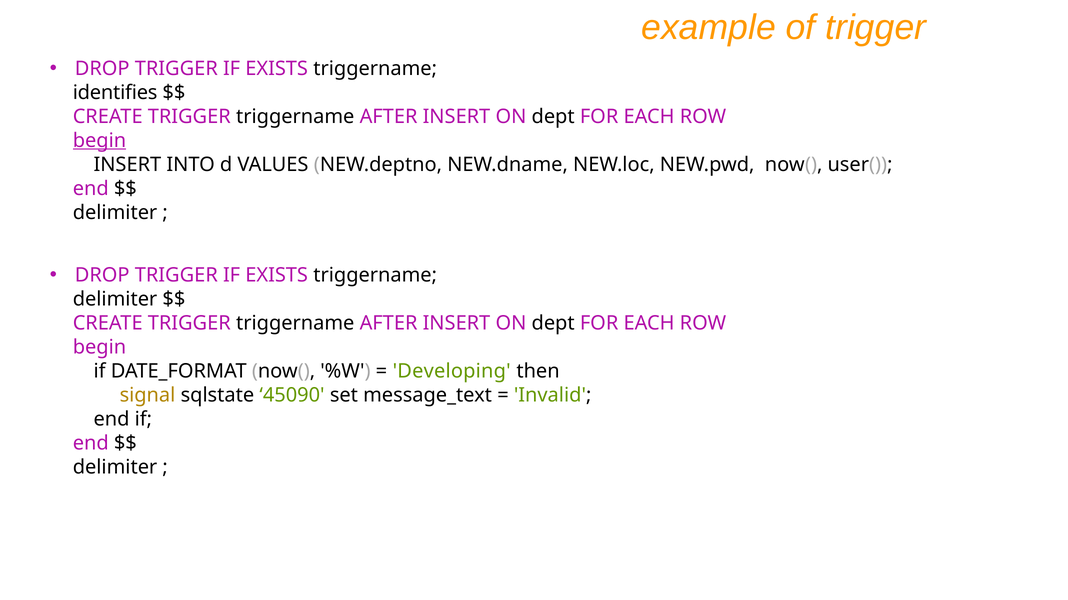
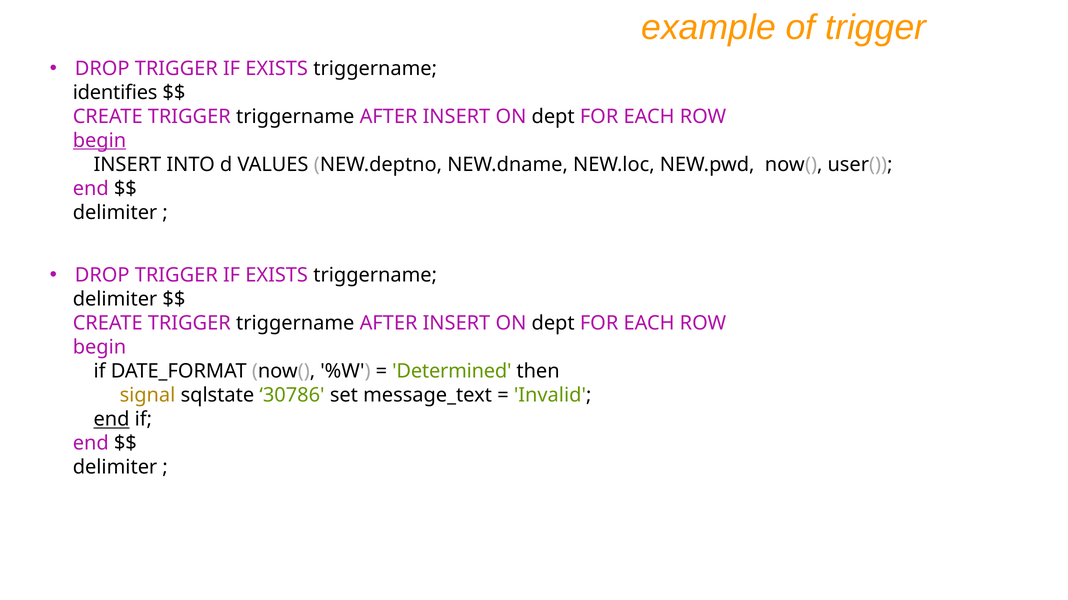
Developing: Developing -> Determined
45090: 45090 -> 30786
end at (112, 420) underline: none -> present
